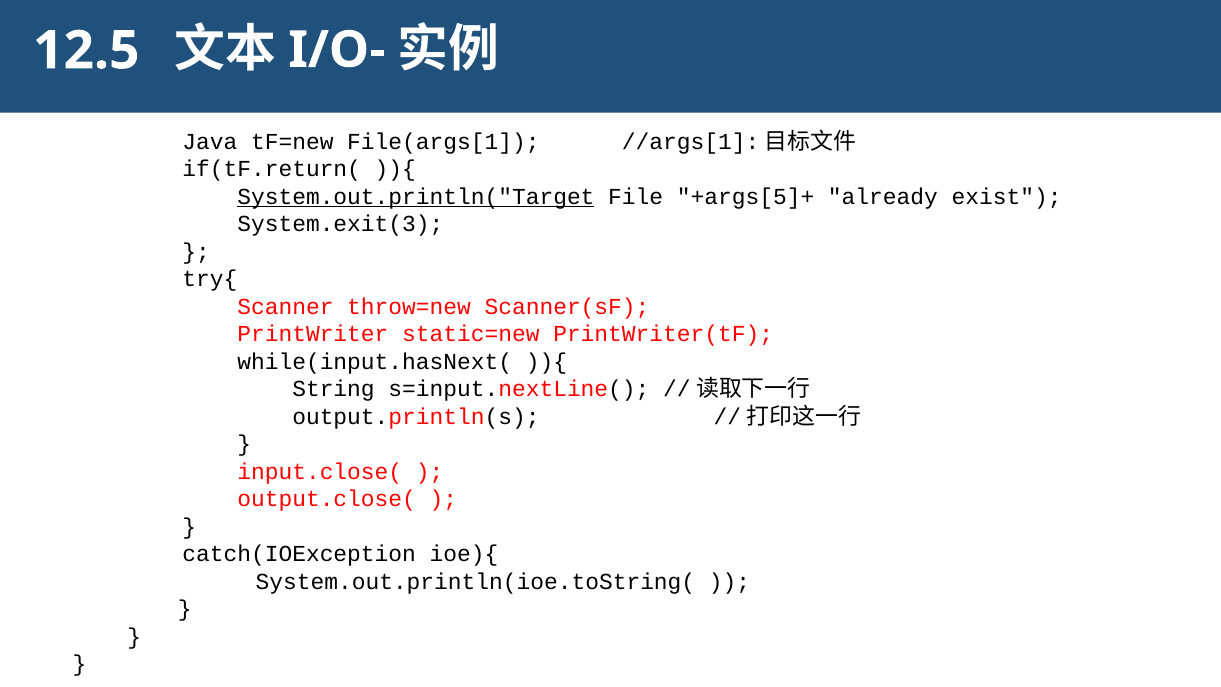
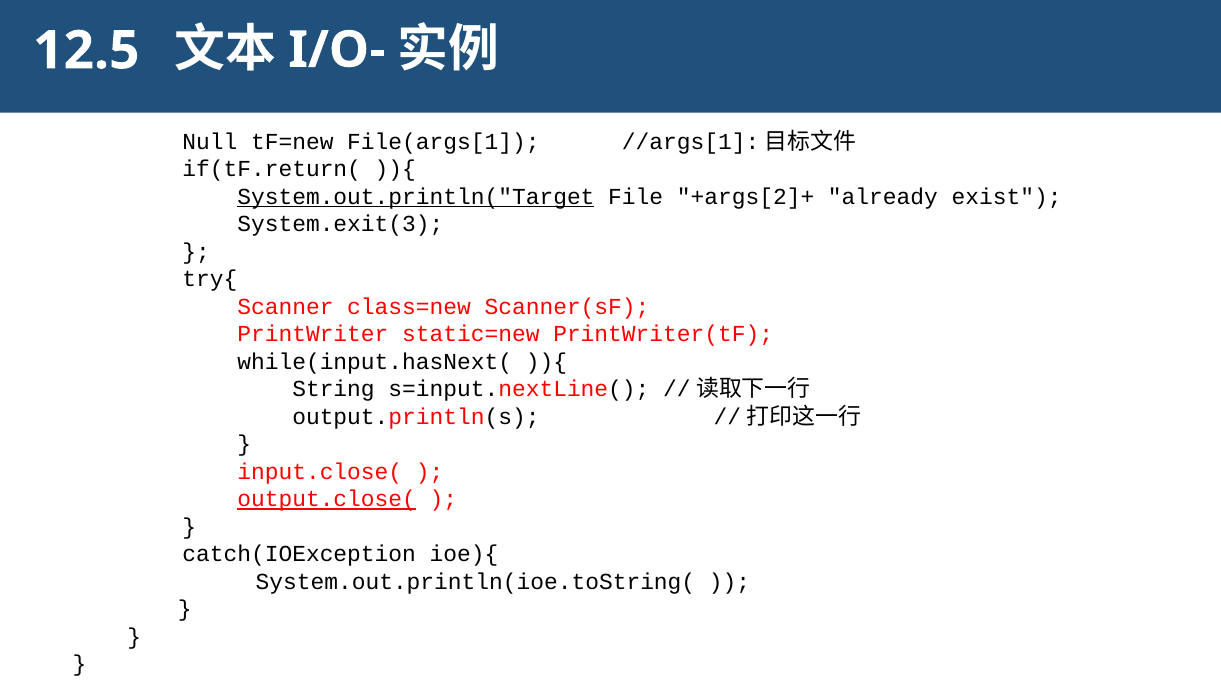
Java: Java -> Null
+args[5]+: +args[5]+ -> +args[2]+
throw=new: throw=new -> class=new
output.close( underline: none -> present
